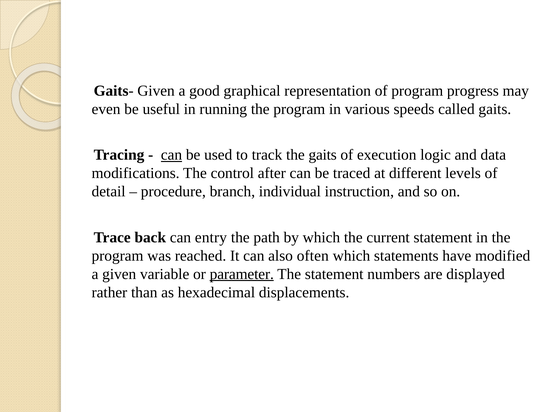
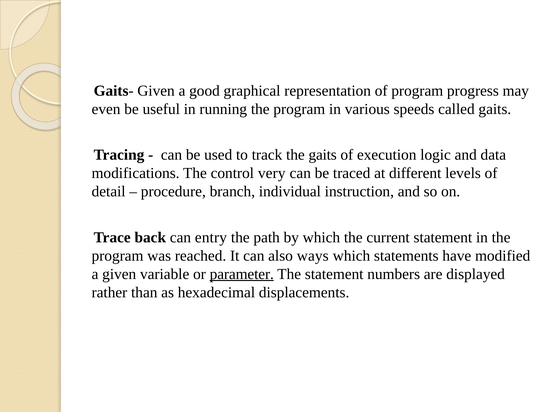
can at (171, 155) underline: present -> none
after: after -> very
often: often -> ways
